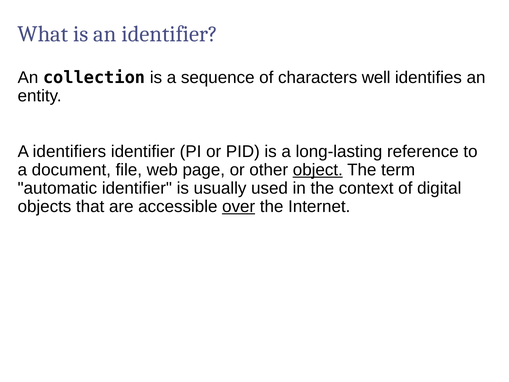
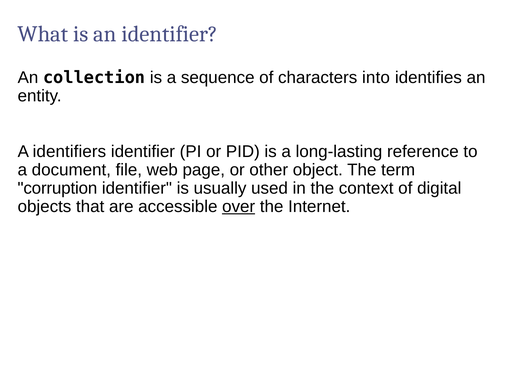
well: well -> into
object underline: present -> none
automatic: automatic -> corruption
